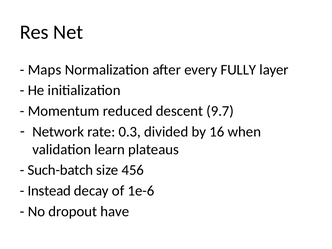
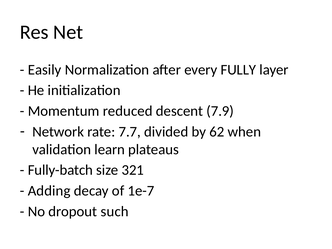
Maps: Maps -> Easily
9.7: 9.7 -> 7.9
0.3: 0.3 -> 7.7
16: 16 -> 62
Such-batch: Such-batch -> Fully-batch
456: 456 -> 321
Instead: Instead -> Adding
1e-6: 1e-6 -> 1e-7
have: have -> such
